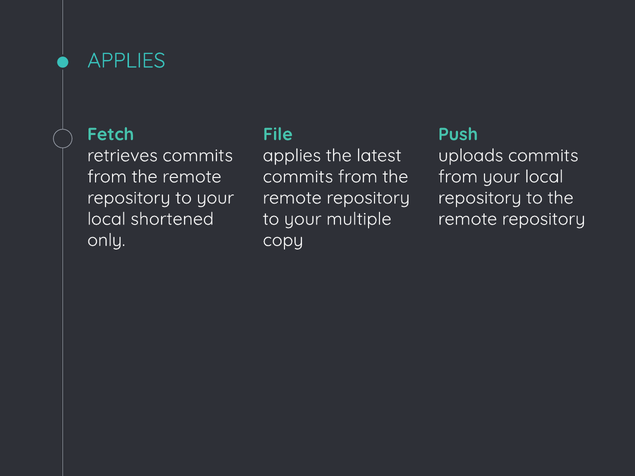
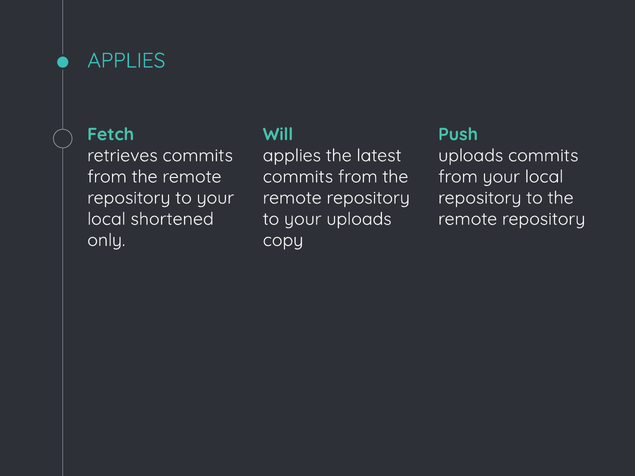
File: File -> Will
your multiple: multiple -> uploads
